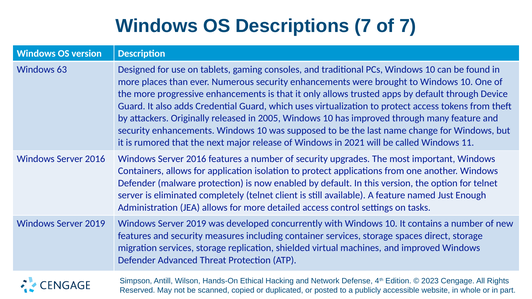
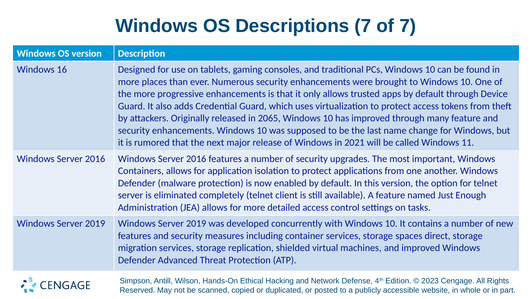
63: 63 -> 16
2005: 2005 -> 2065
